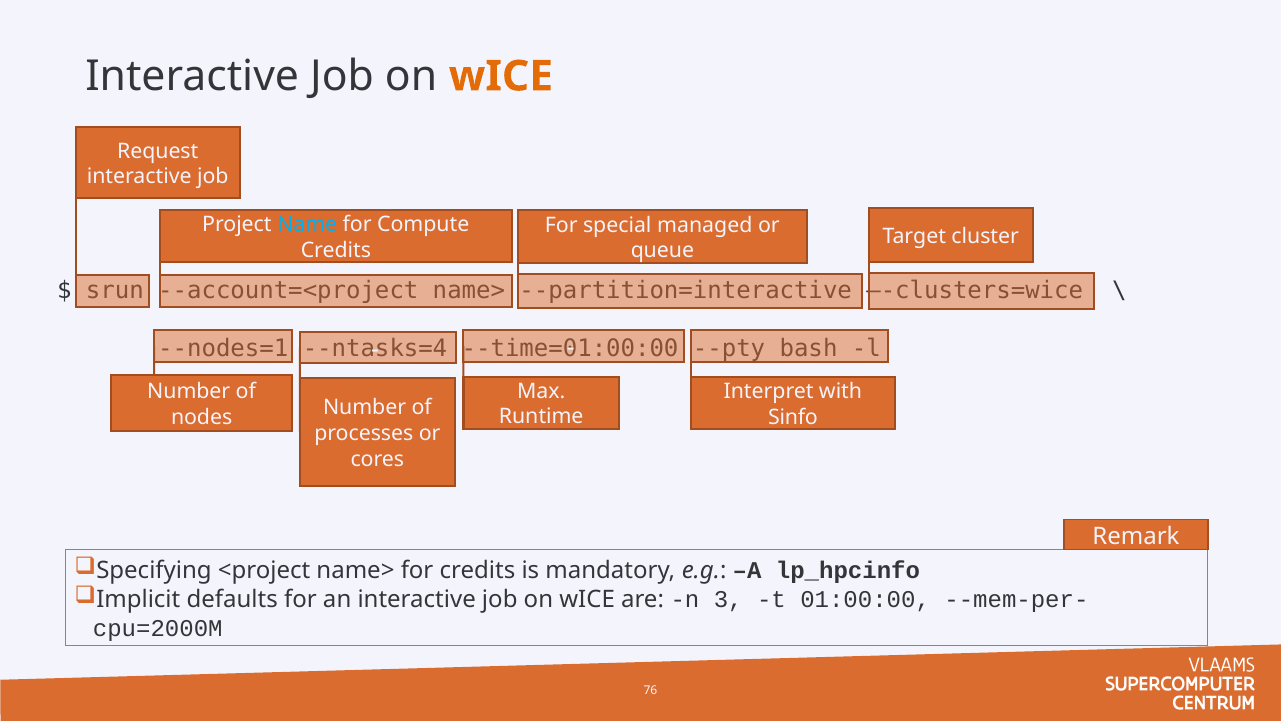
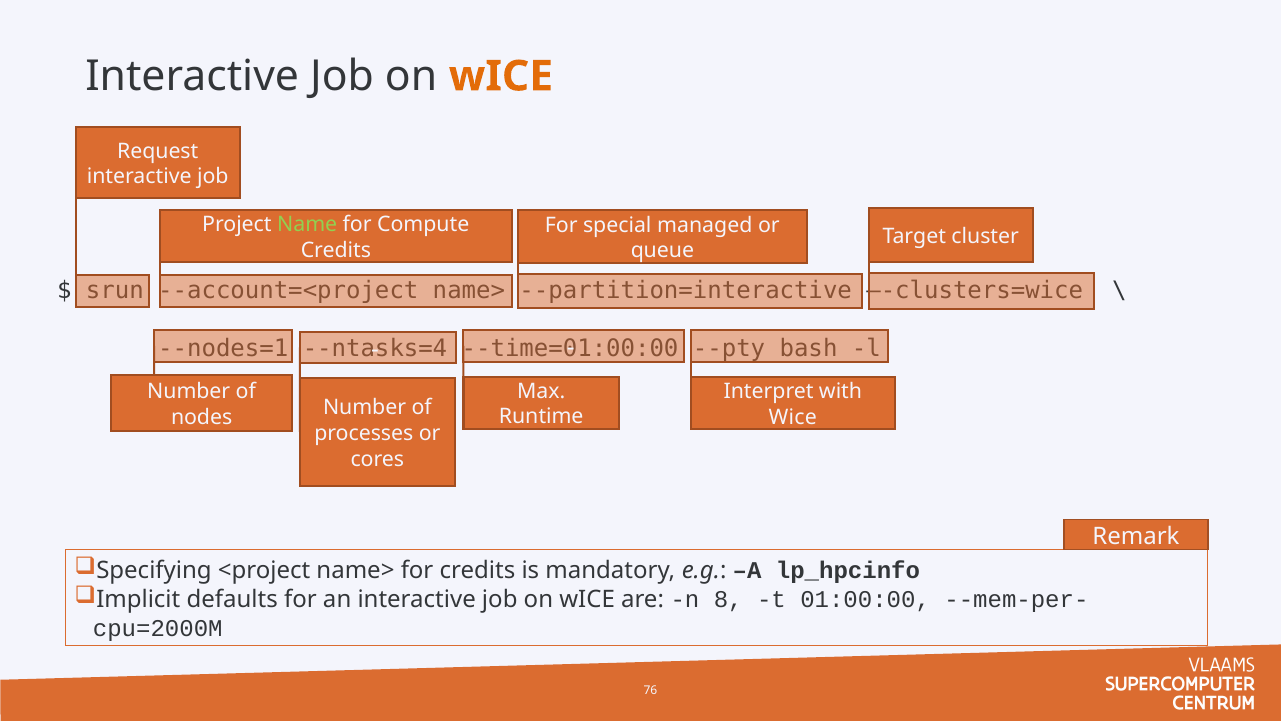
Name colour: light blue -> light green
Sinfo at (793, 417): Sinfo -> Wice
3: 3 -> 8
